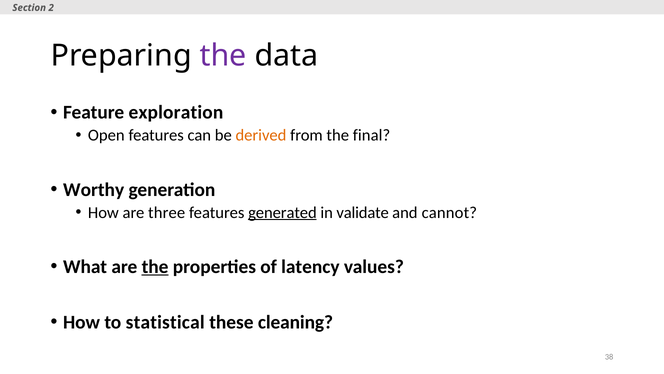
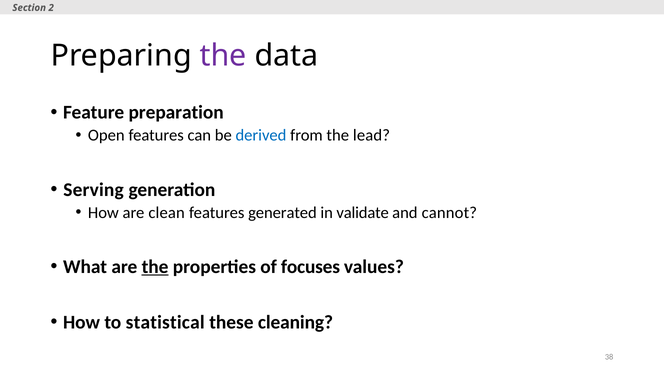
exploration: exploration -> preparation
derived colour: orange -> blue
final: final -> lead
Worthy: Worthy -> Serving
three: three -> clean
generated underline: present -> none
latency: latency -> focuses
